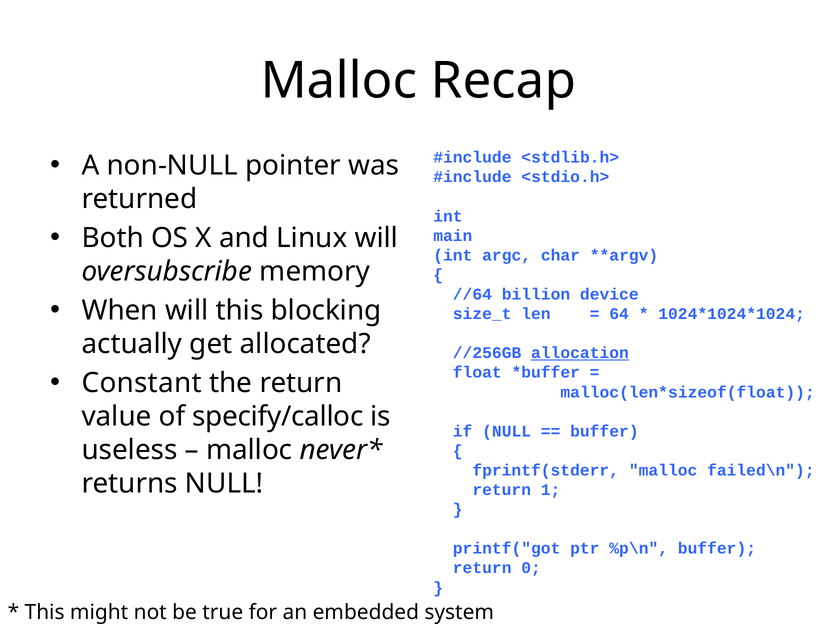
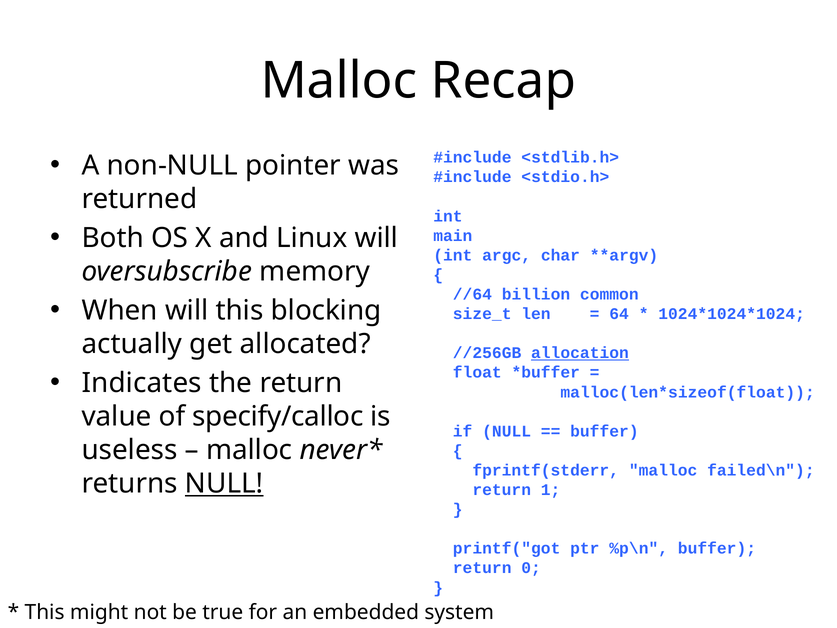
device: device -> common
Constant: Constant -> Indicates
NULL at (224, 483) underline: none -> present
